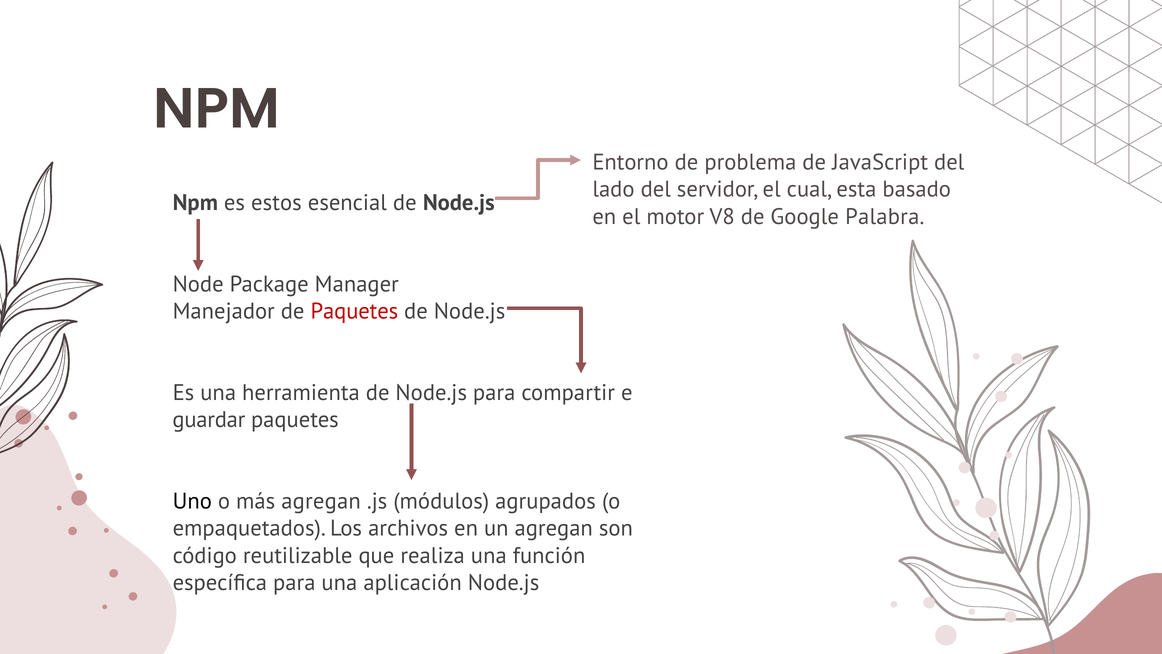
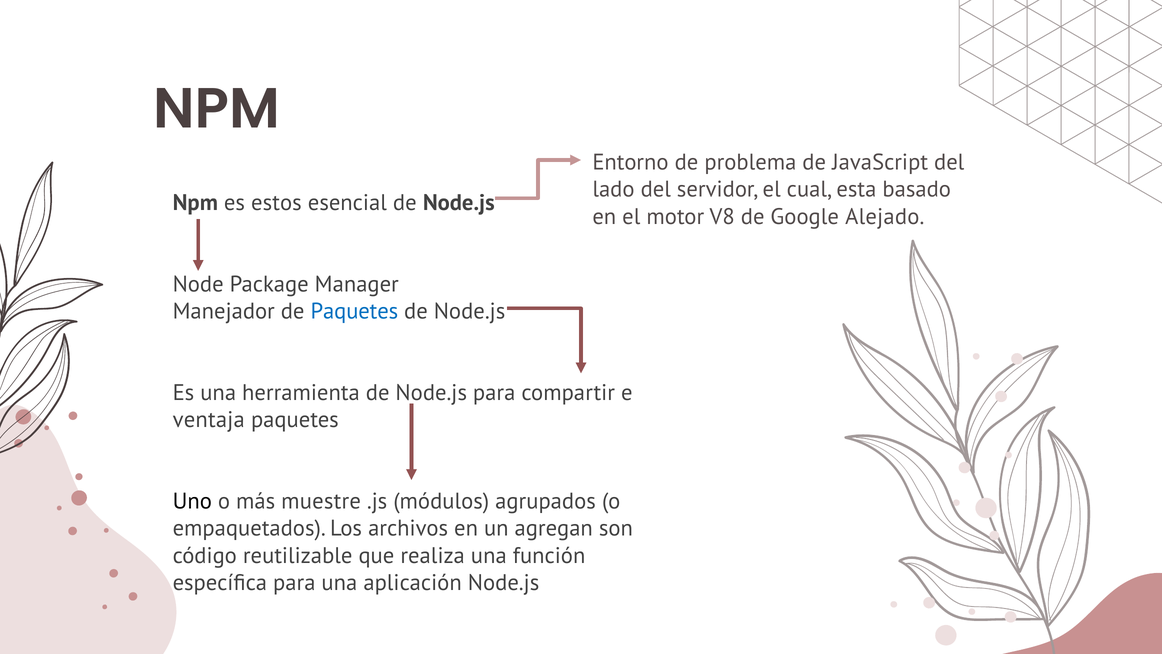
Palabra: Palabra -> Alejado
Paquetes at (354, 311) colour: red -> blue
guardar: guardar -> ventaja
más agregan: agregan -> muestre
